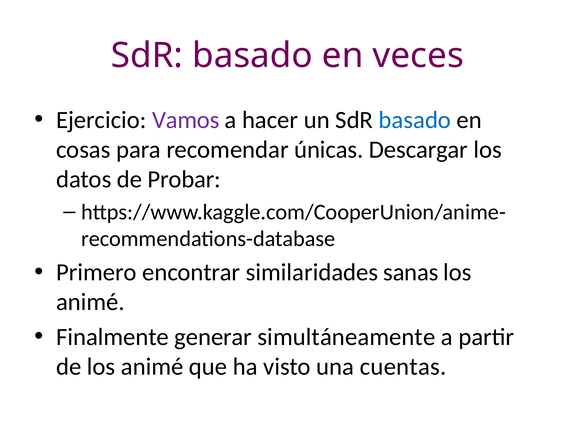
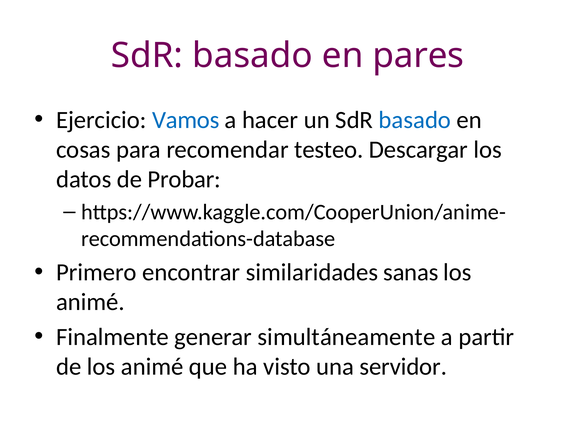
veces: veces -> pares
Vamos colour: purple -> blue
únicas: únicas -> testeo
cuentas: cuentas -> servidor
